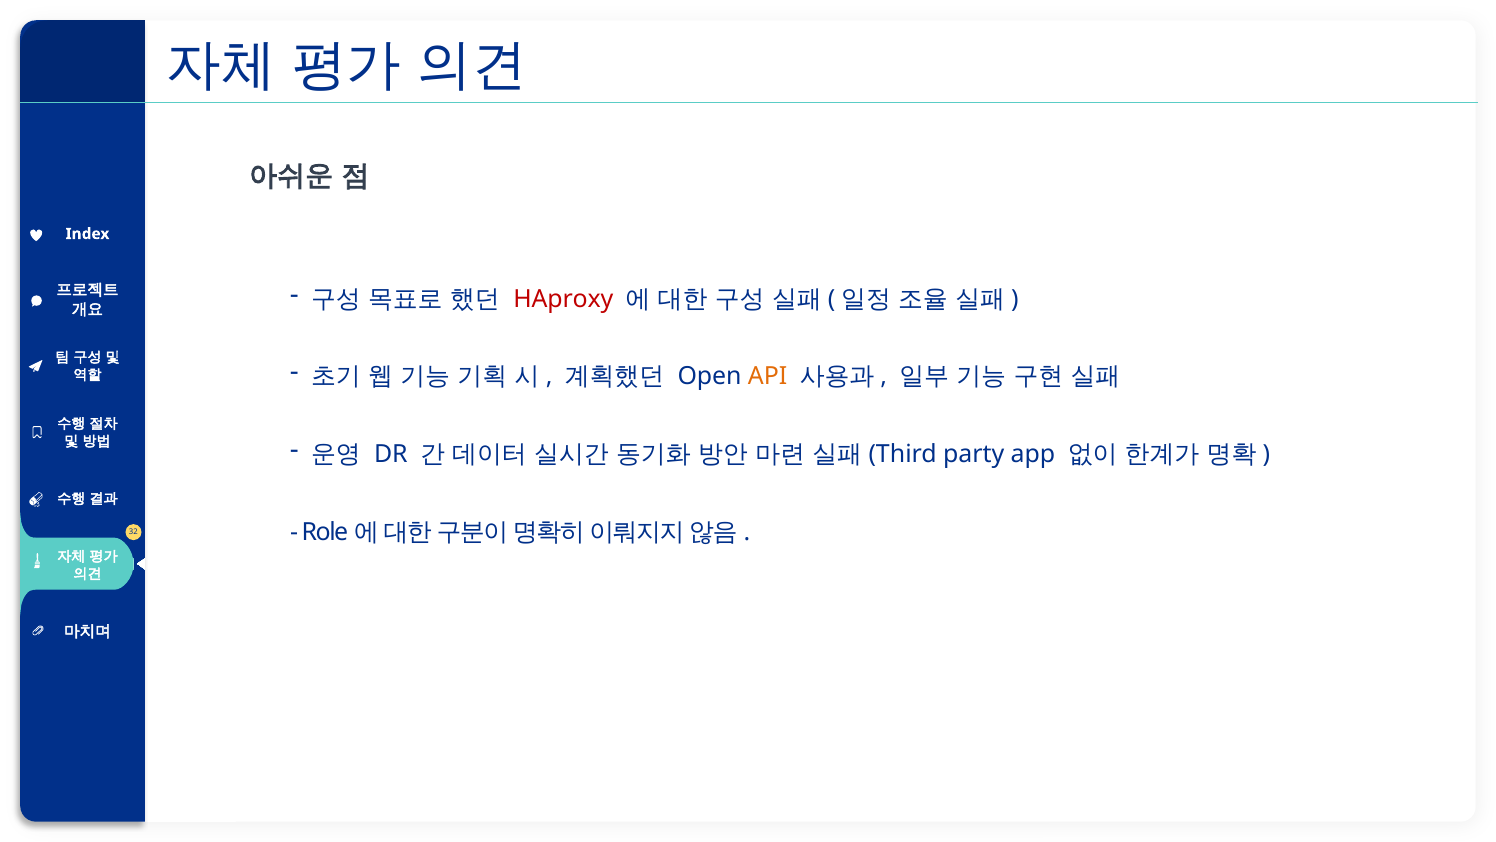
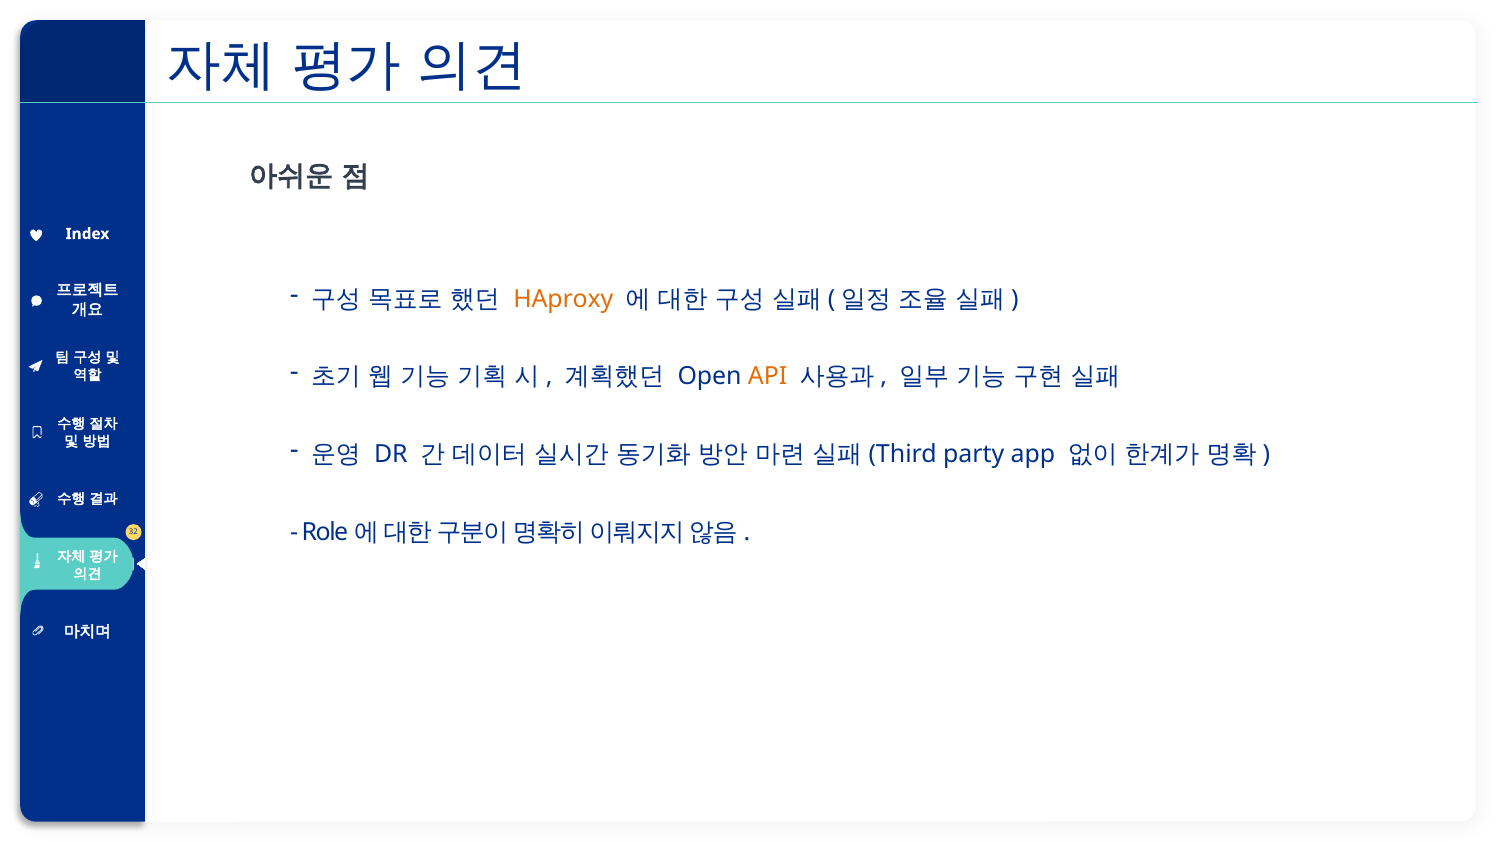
HAproxy colour: red -> orange
